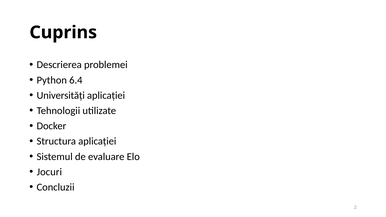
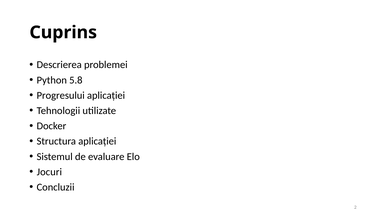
6.4: 6.4 -> 5.8
Universități: Universități -> Progresului
